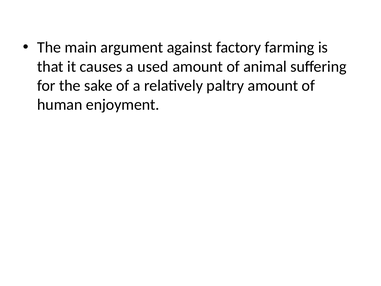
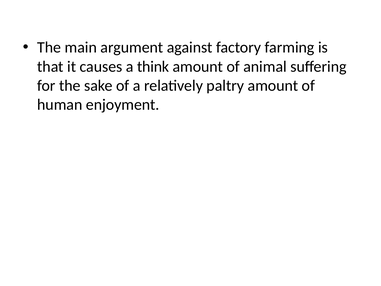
a used: used -> think
